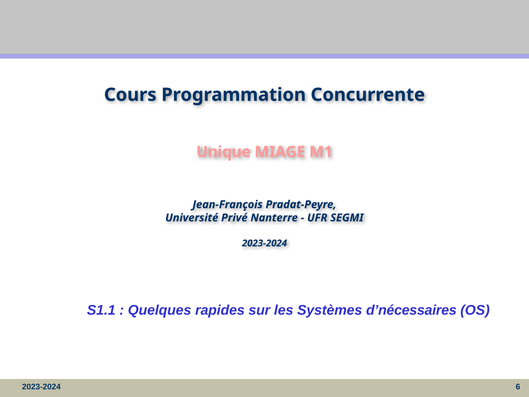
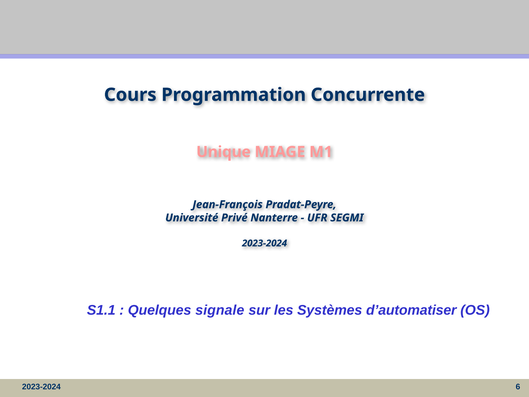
rapides: rapides -> signale
d’nécessaires: d’nécessaires -> d’automatiser
